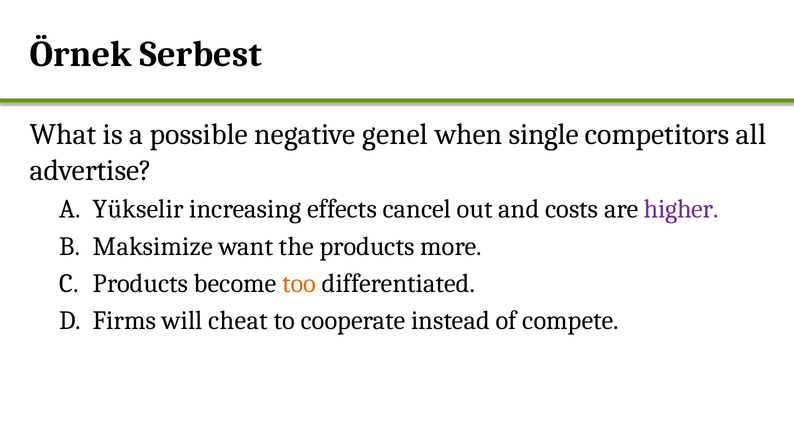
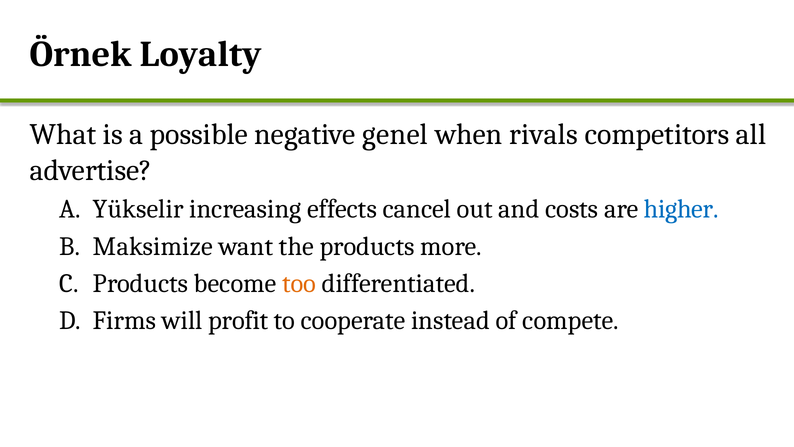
Serbest: Serbest -> Loyalty
single: single -> rivals
higher colour: purple -> blue
cheat: cheat -> profit
